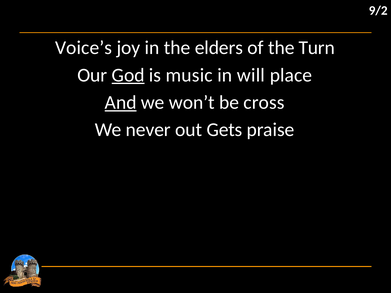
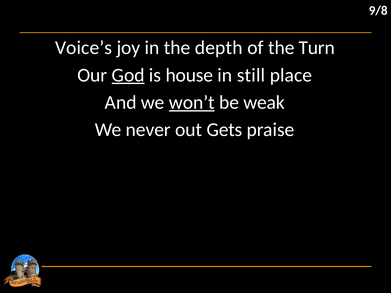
9/2: 9/2 -> 9/8
elders: elders -> depth
music: music -> house
will: will -> still
And underline: present -> none
won’t underline: none -> present
cross: cross -> weak
